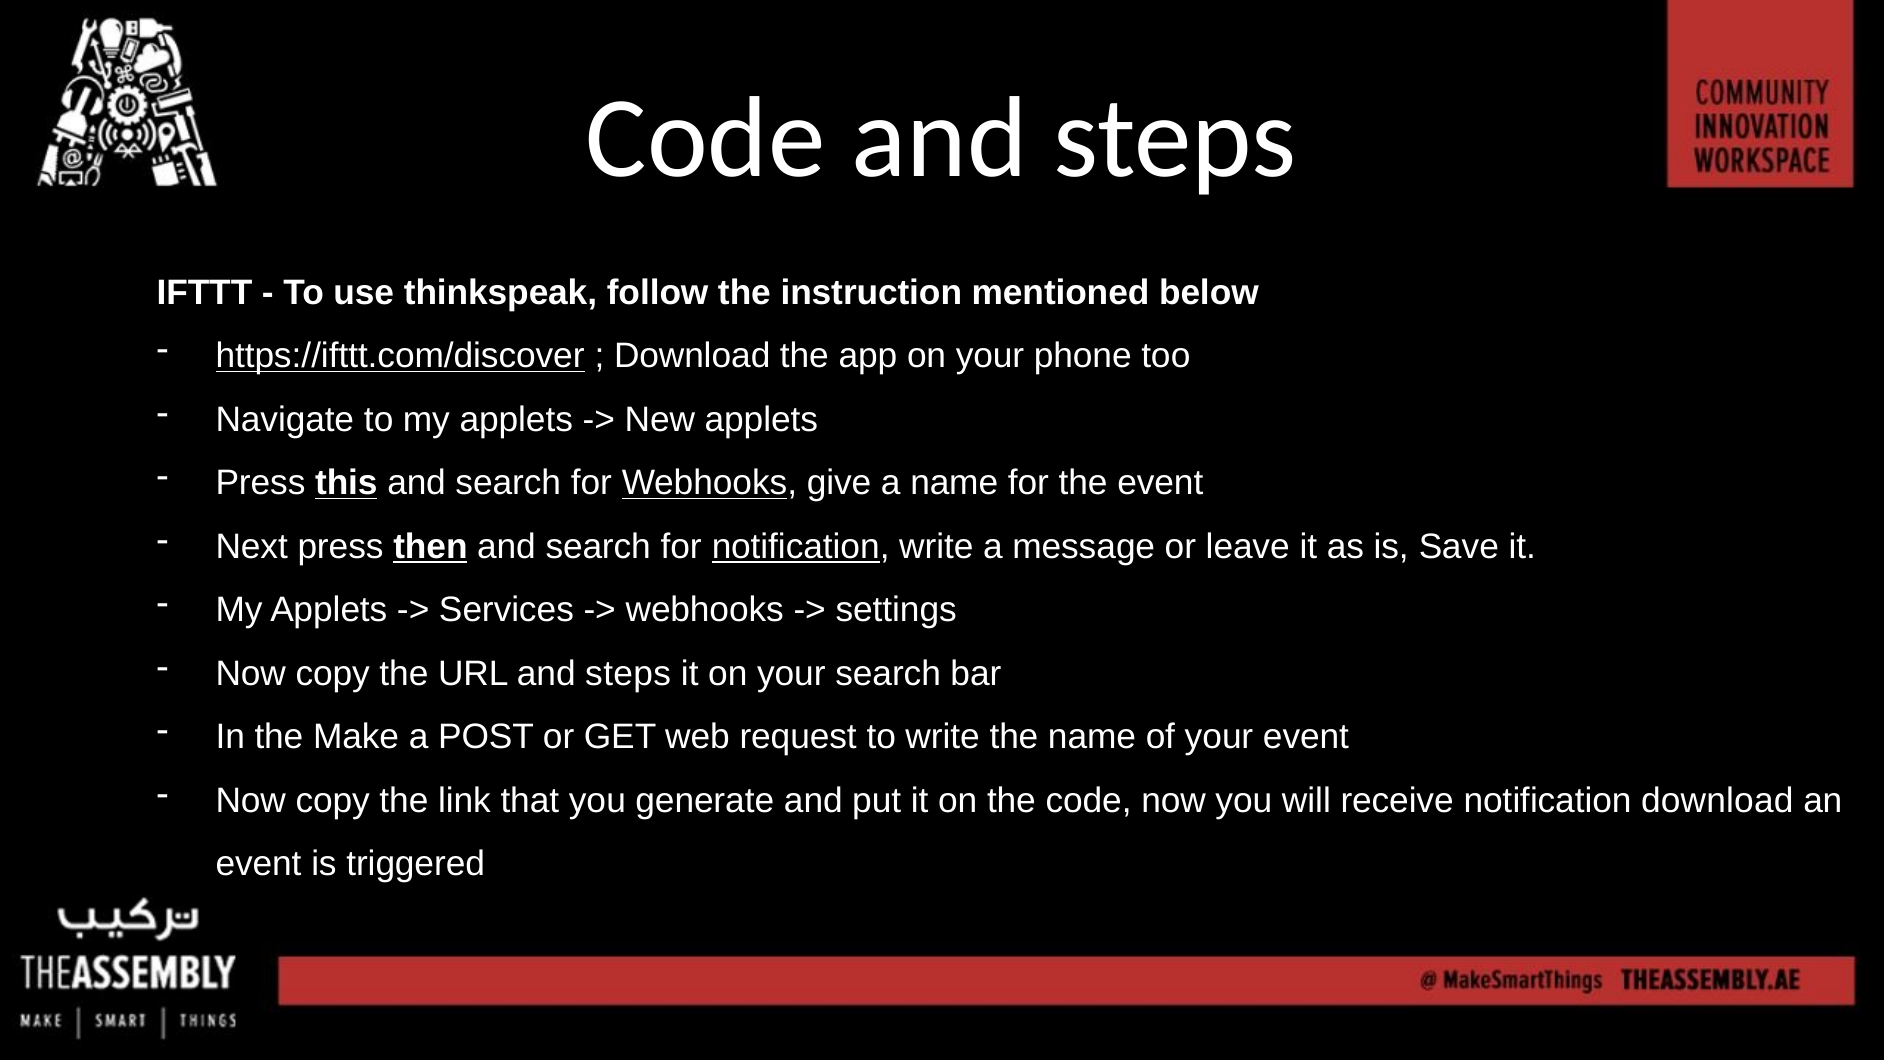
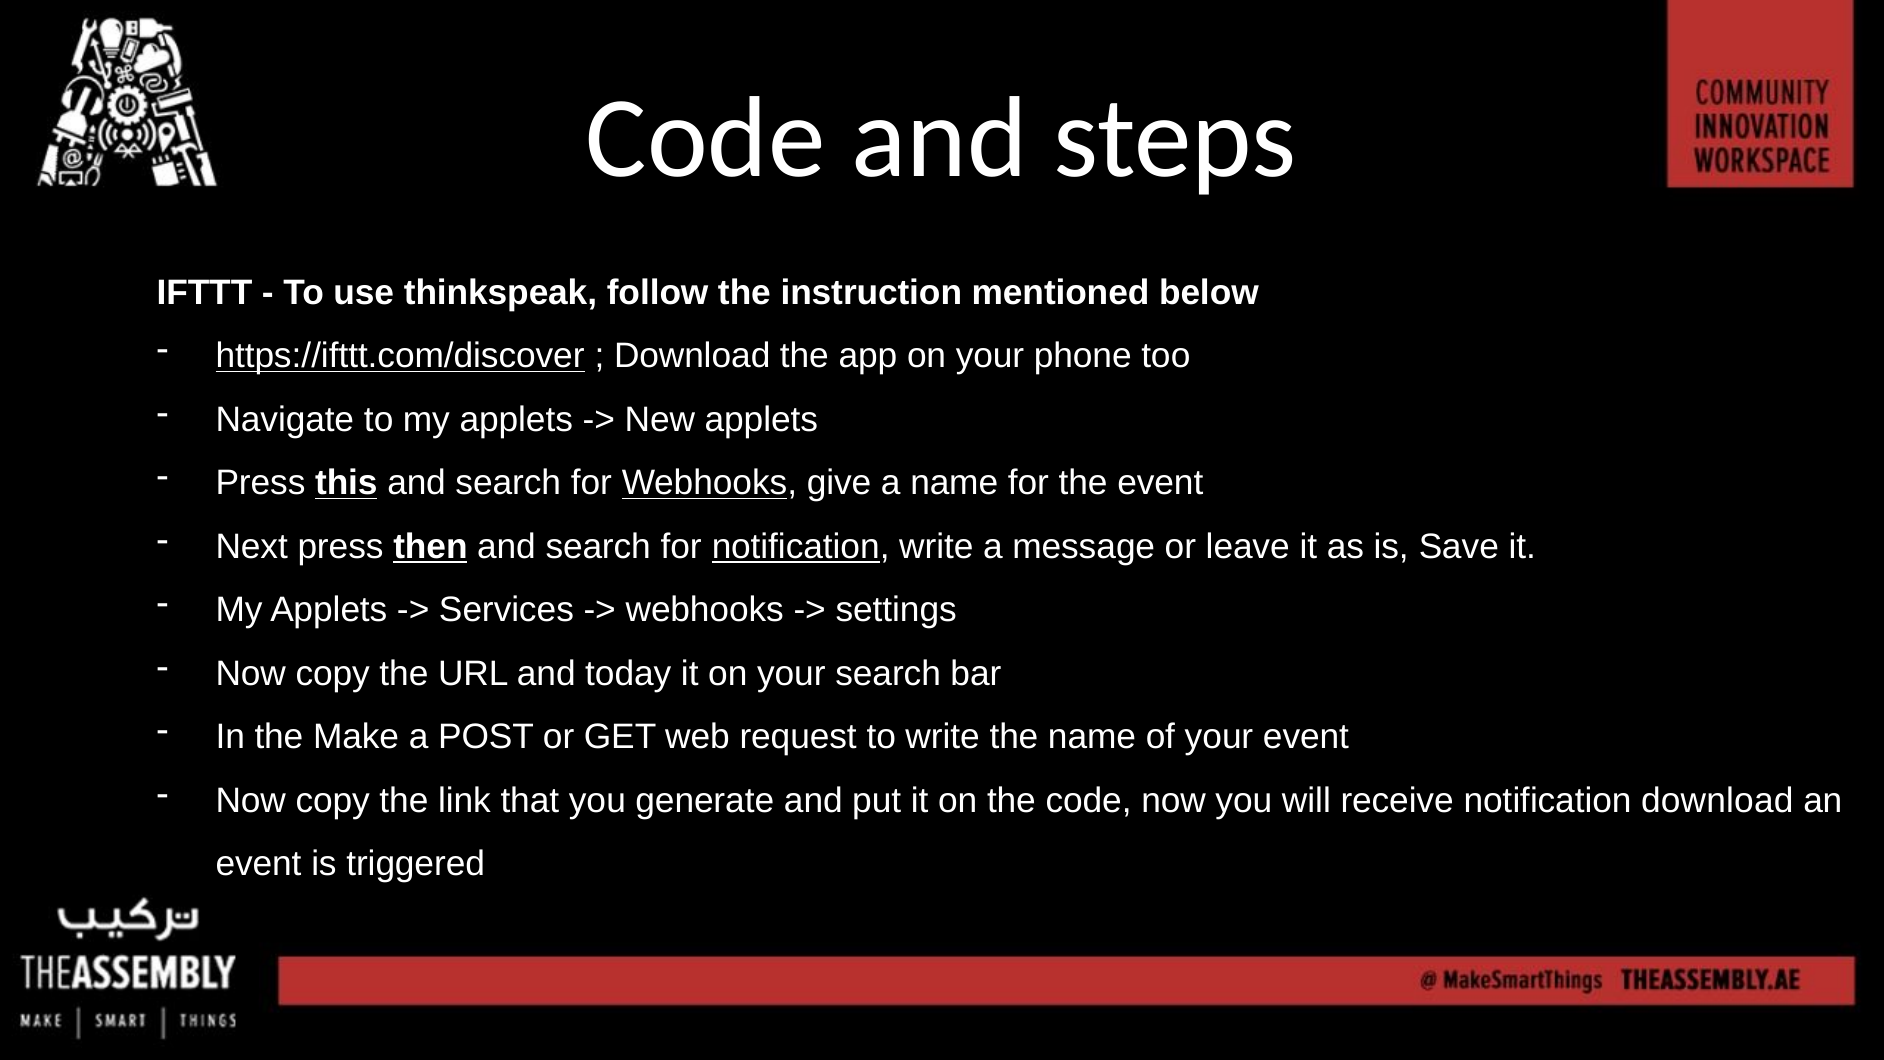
URL and steps: steps -> today
